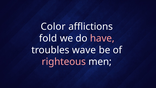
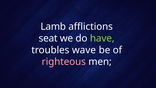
Color: Color -> Lamb
fold: fold -> seat
have colour: pink -> light green
